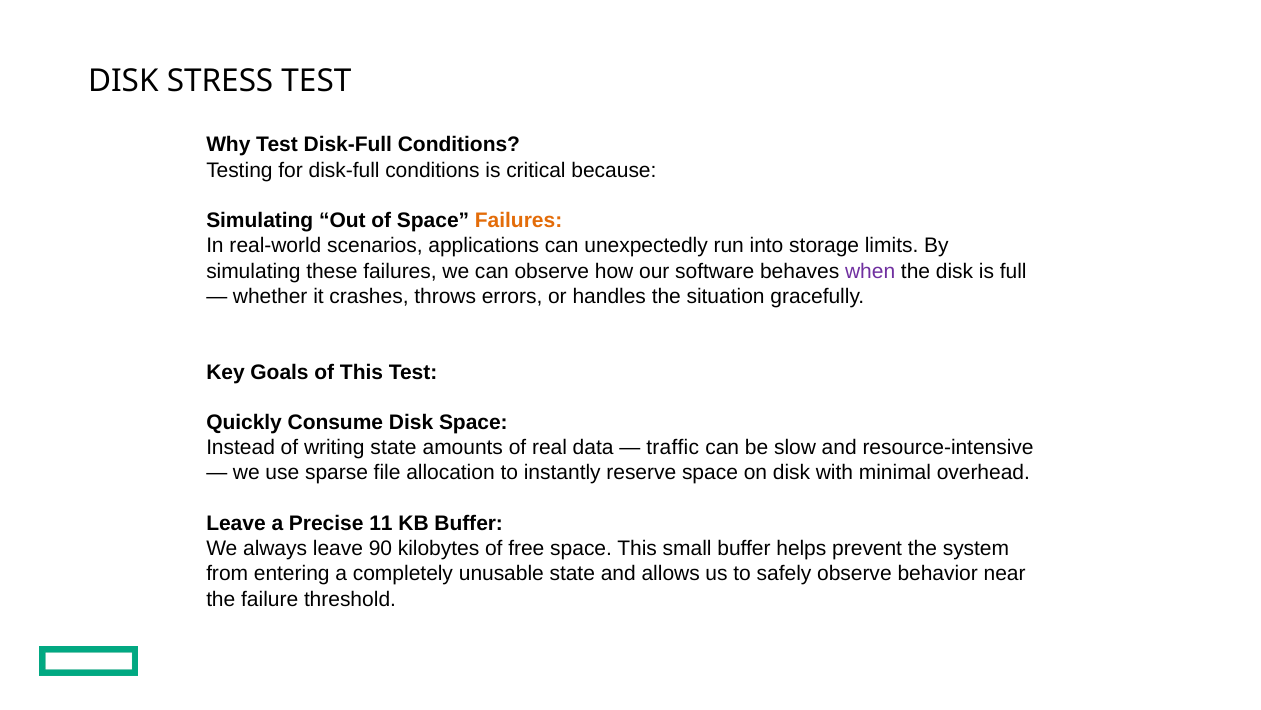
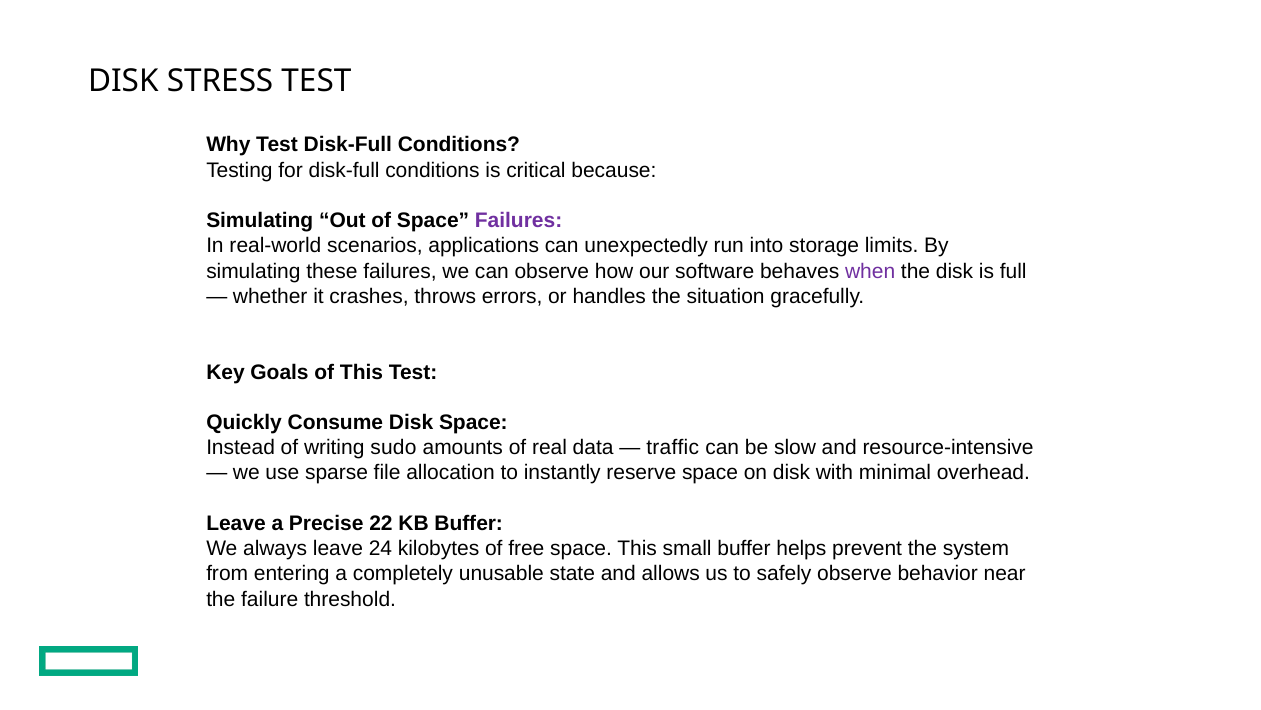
Failures at (519, 220) colour: orange -> purple
writing state: state -> sudo
11: 11 -> 22
90: 90 -> 24
